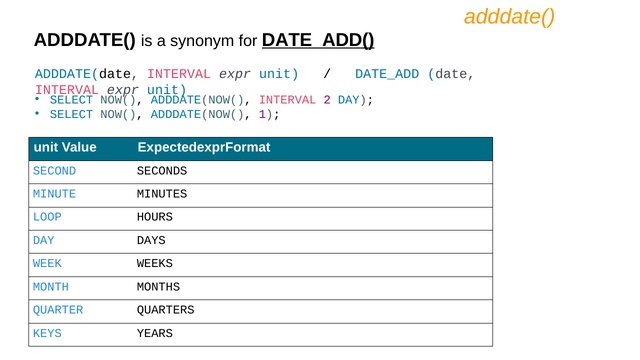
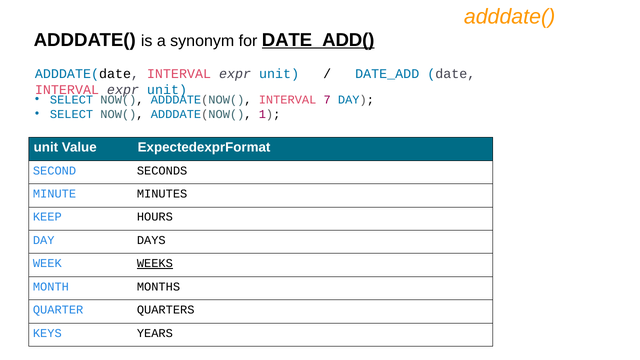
2: 2 -> 7
LOOP: LOOP -> KEEP
WEEKS underline: none -> present
